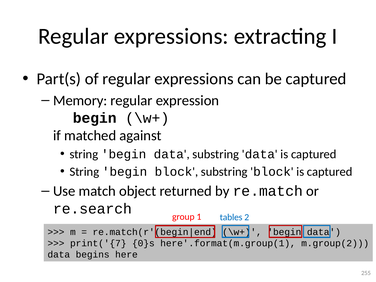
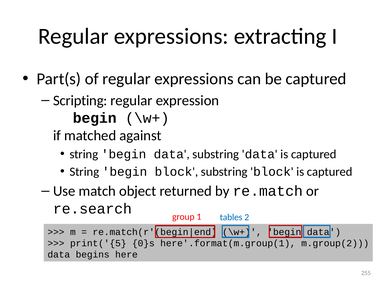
Memory: Memory -> Scripting
print('{7: print('{7 -> print('{5
